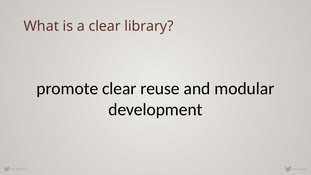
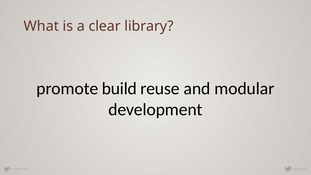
promote clear: clear -> build
